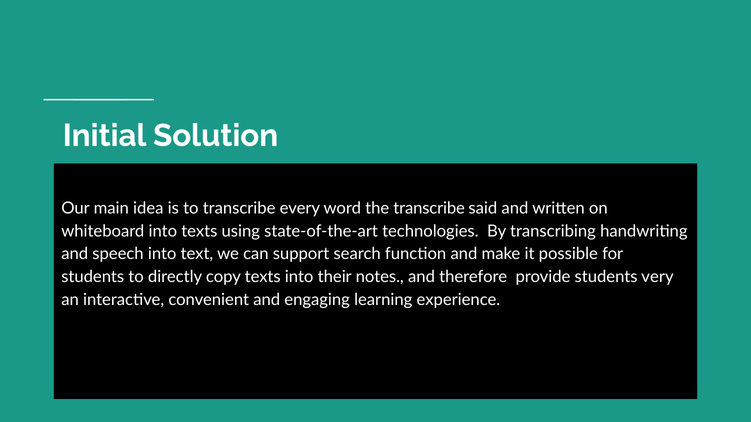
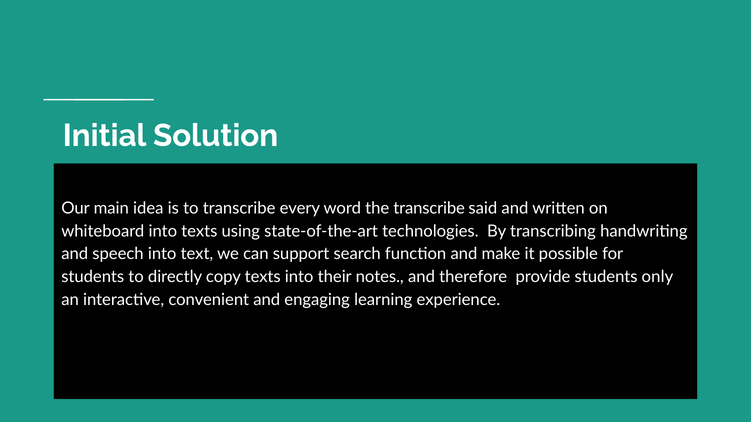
very: very -> only
